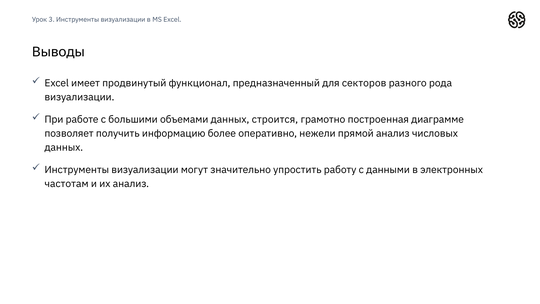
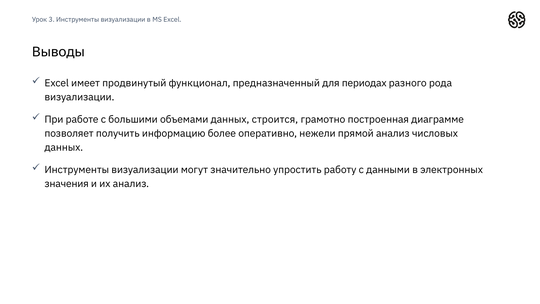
секторов: секторов -> периодах
частотам: частотам -> значения
